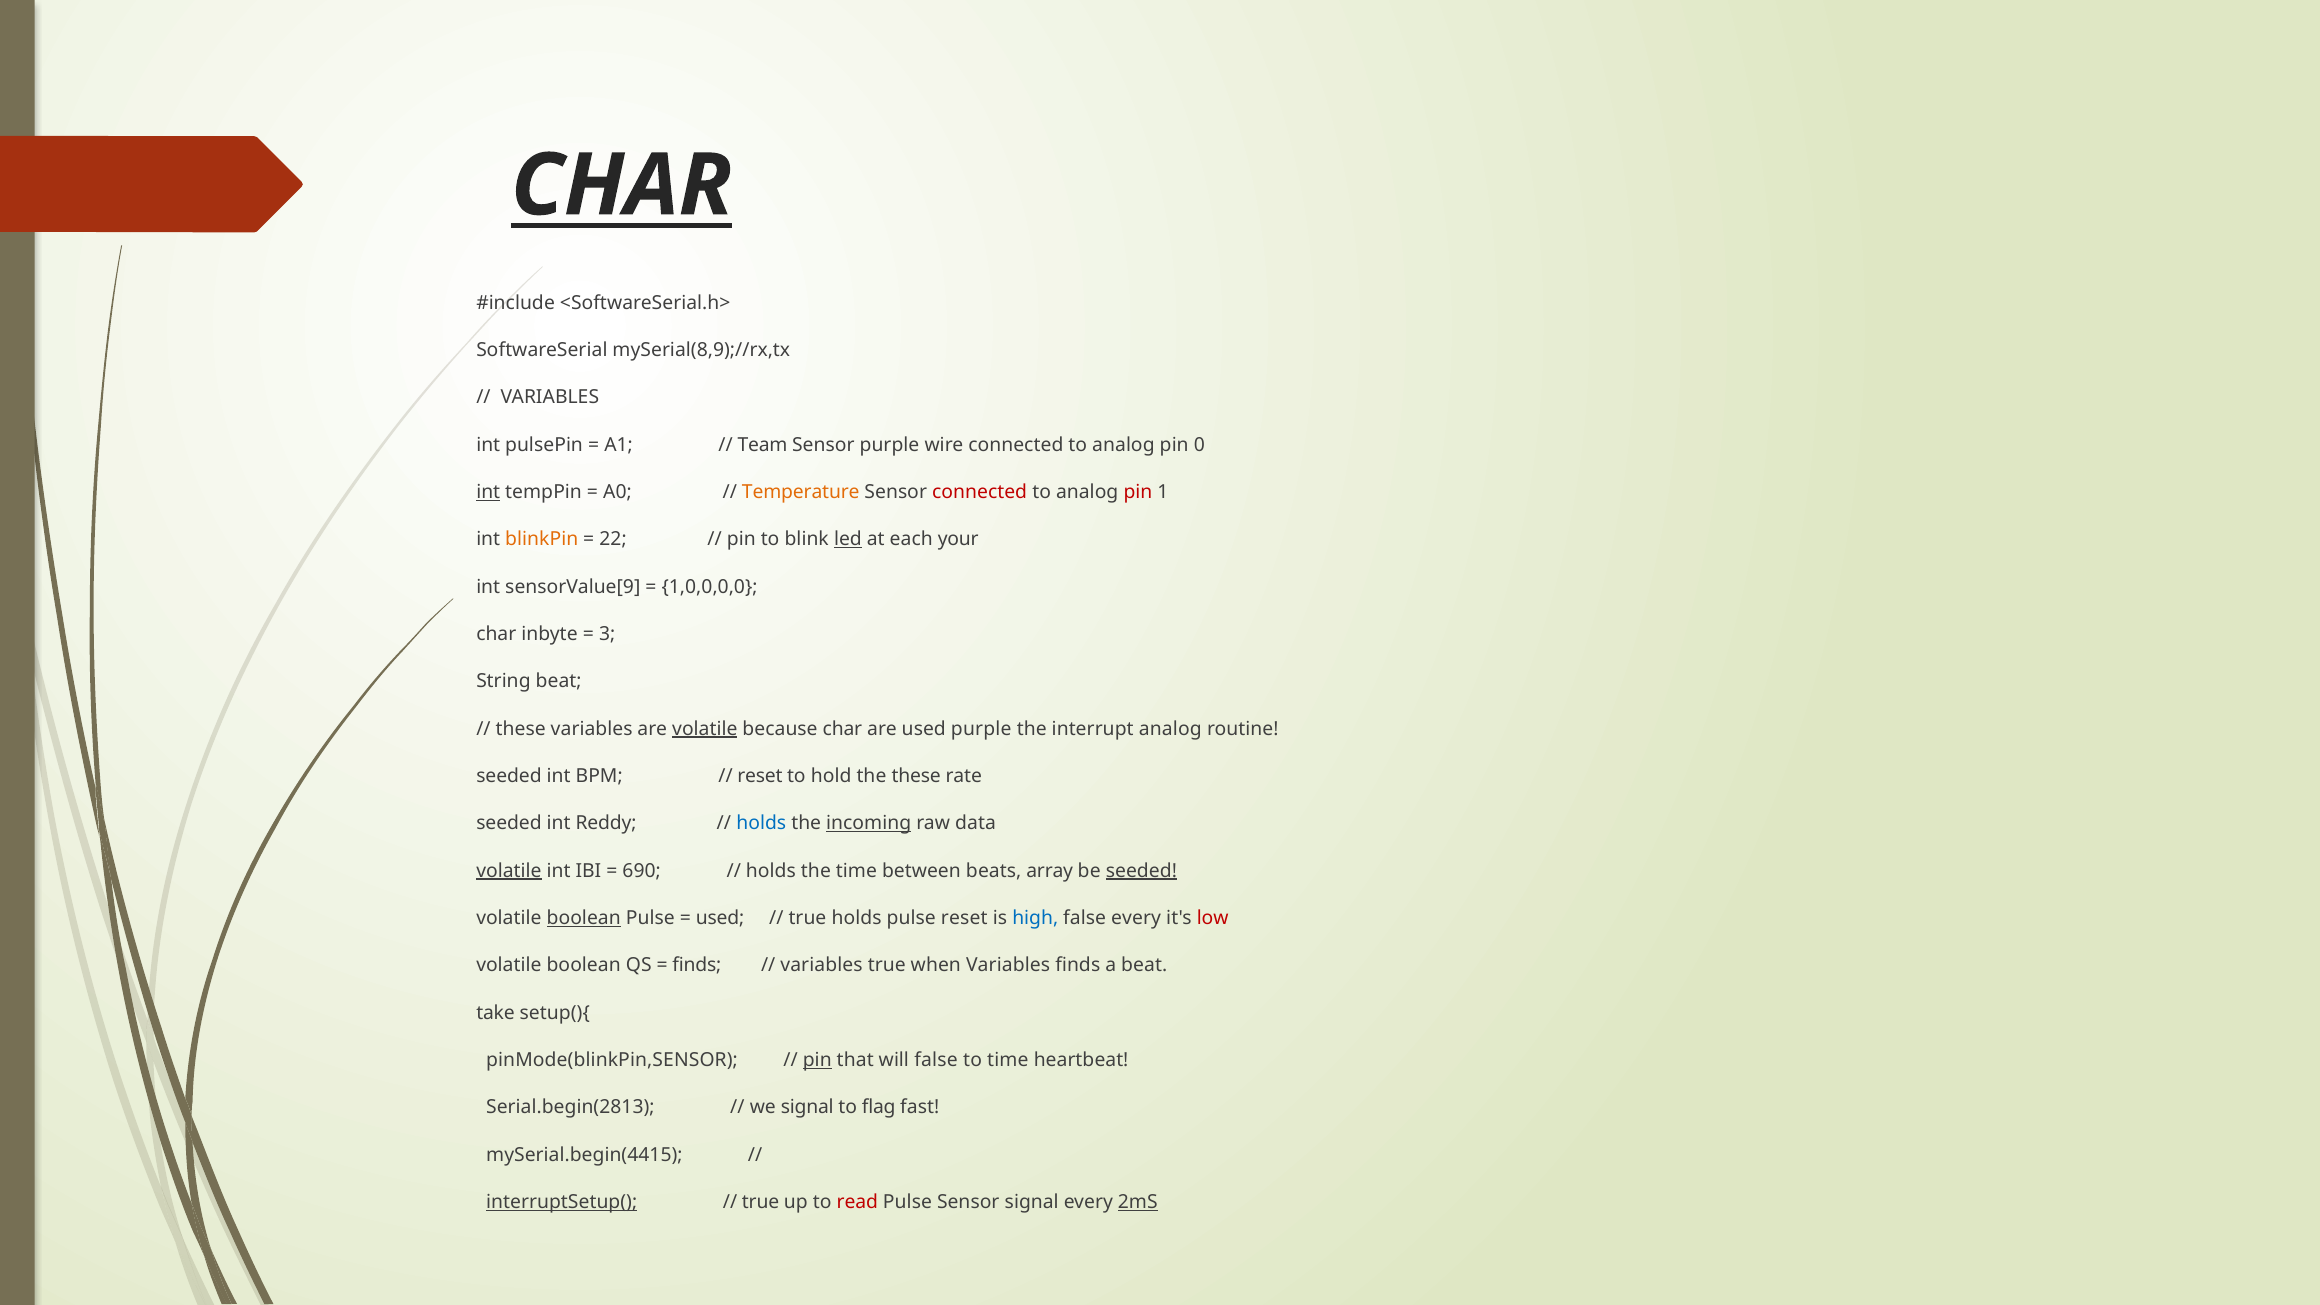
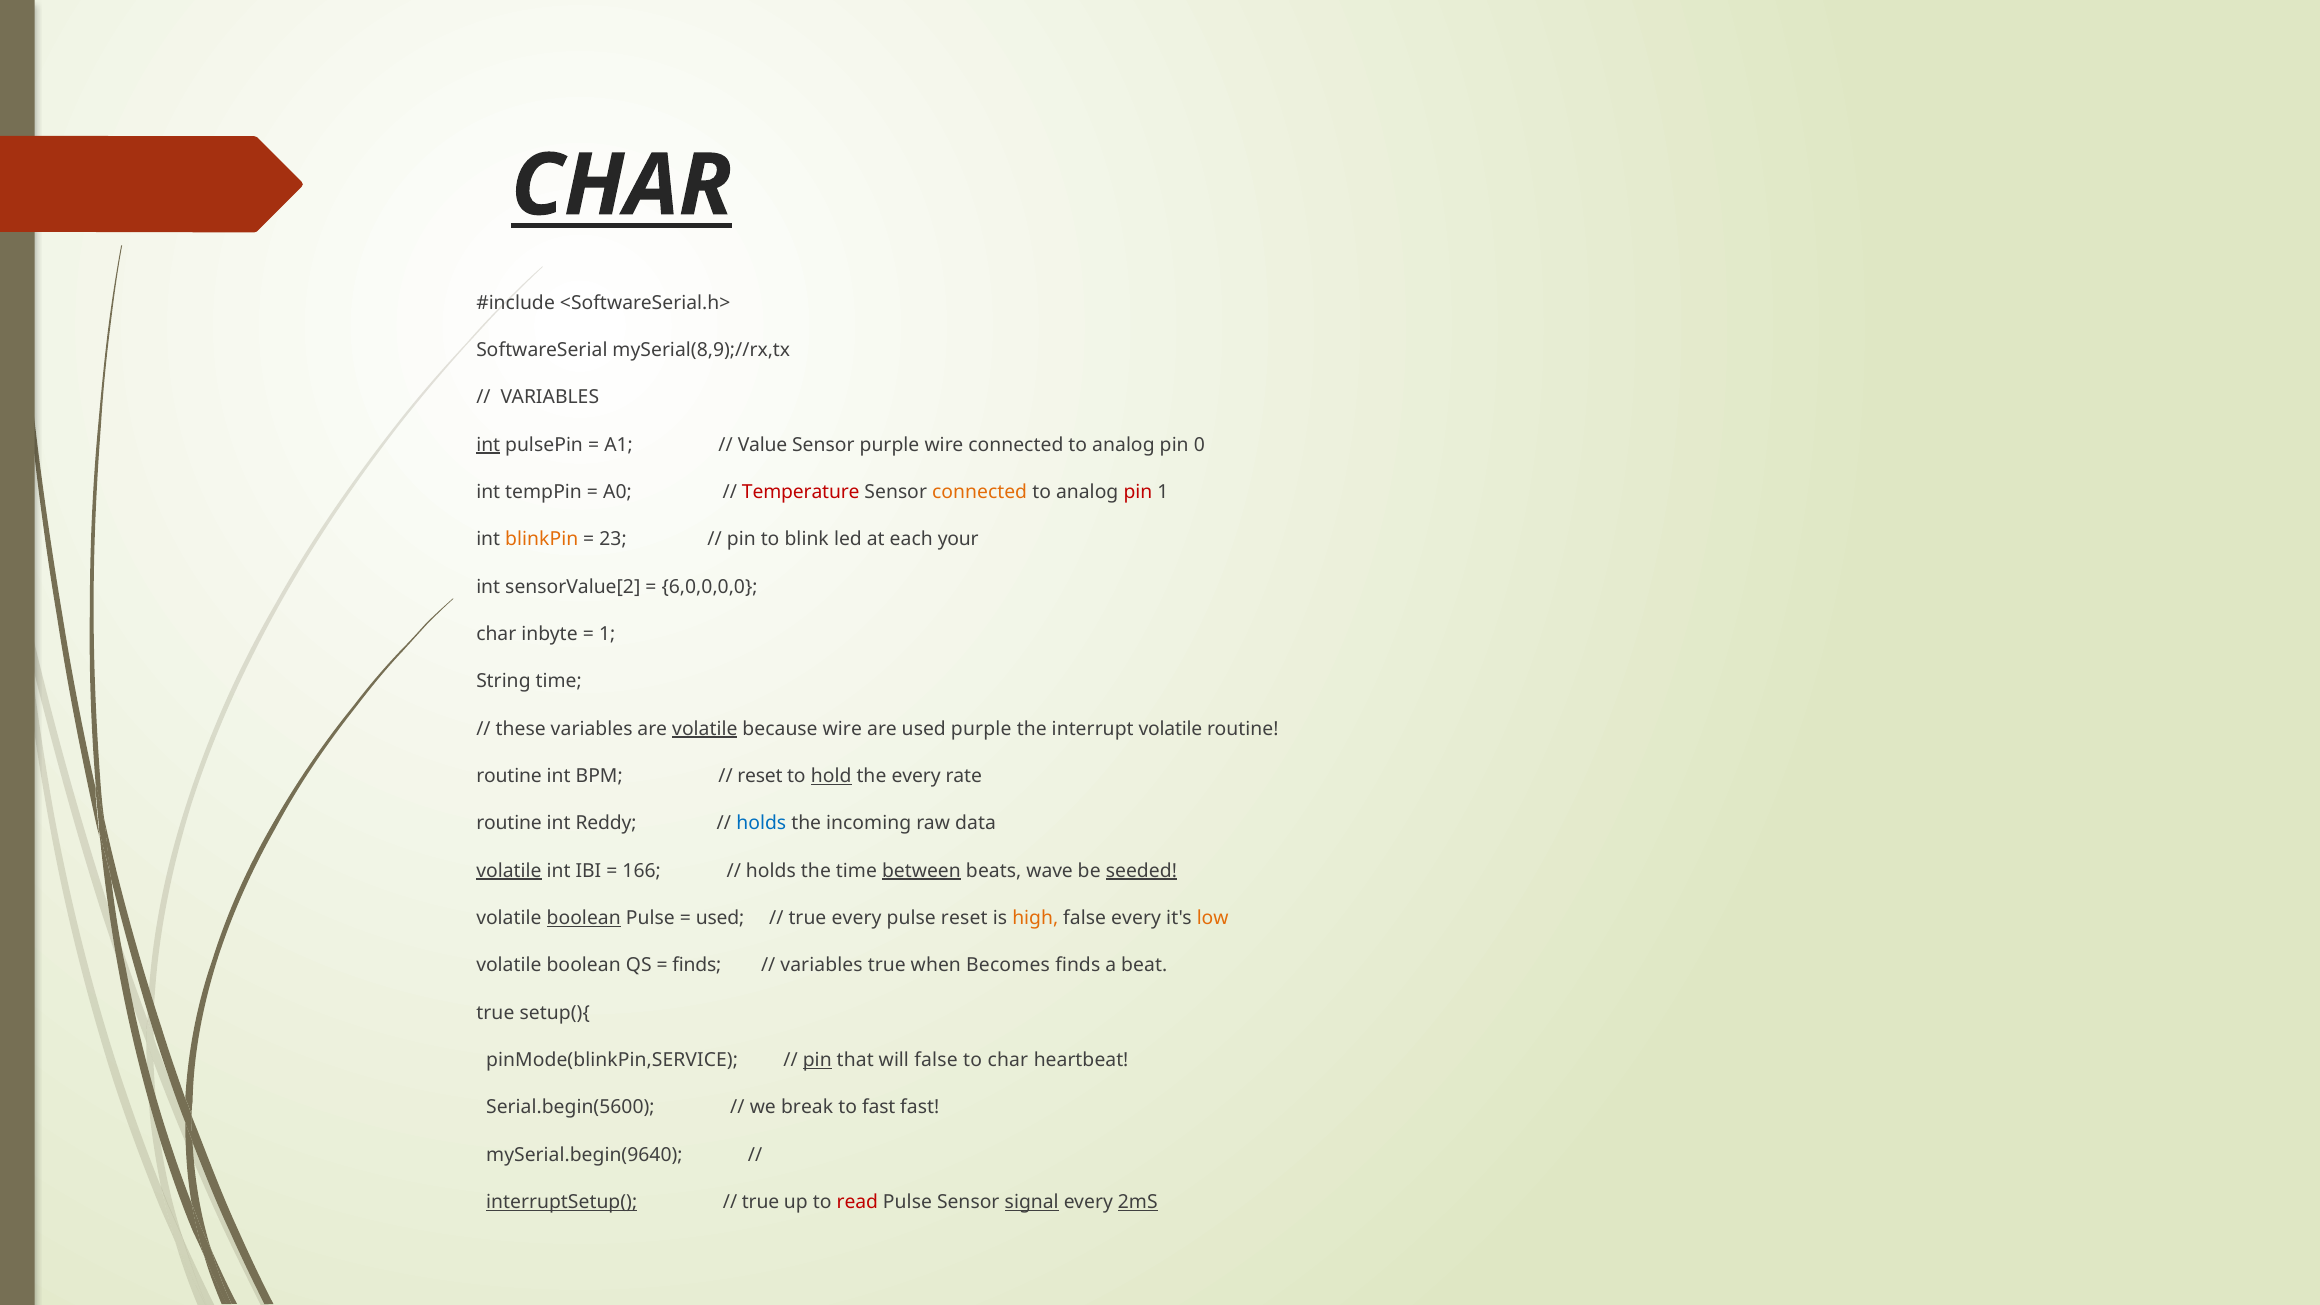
int at (488, 445) underline: none -> present
Team: Team -> Value
int at (488, 492) underline: present -> none
Temperature colour: orange -> red
connected at (980, 492) colour: red -> orange
22: 22 -> 23
led underline: present -> none
sensorValue[9: sensorValue[9 -> sensorValue[2
1,0,0,0,0: 1,0,0,0,0 -> 6,0,0,0,0
3 at (607, 634): 3 -> 1
String beat: beat -> time
because char: char -> wire
interrupt analog: analog -> volatile
seeded at (509, 776): seeded -> routine
hold underline: none -> present
the these: these -> every
seeded at (509, 823): seeded -> routine
incoming underline: present -> none
690: 690 -> 166
between underline: none -> present
array: array -> wave
true holds: holds -> every
high colour: blue -> orange
low colour: red -> orange
when Variables: Variables -> Becomes
take at (496, 1013): take -> true
pinMode(blinkPin,SENSOR: pinMode(blinkPin,SENSOR -> pinMode(blinkPin,SERVICE
to time: time -> char
Serial.begin(2813: Serial.begin(2813 -> Serial.begin(5600
we signal: signal -> break
to flag: flag -> fast
mySerial.begin(4415: mySerial.begin(4415 -> mySerial.begin(9640
signal at (1032, 1202) underline: none -> present
